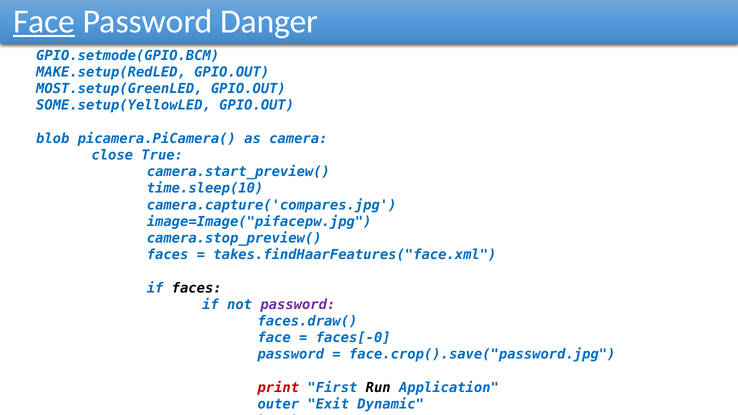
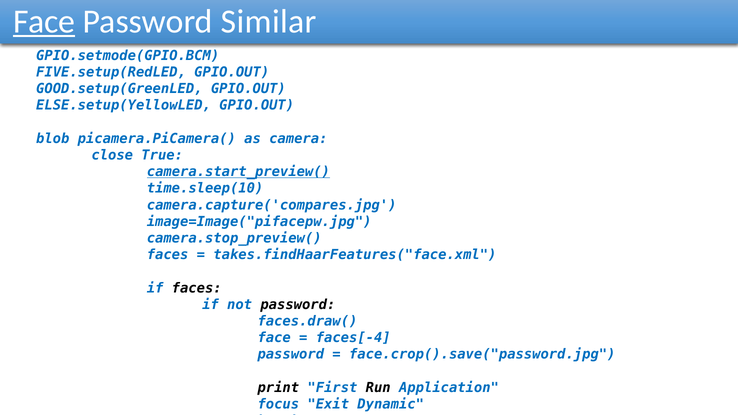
Danger: Danger -> Similar
MAKE.setup(RedLED: MAKE.setup(RedLED -> FIVE.setup(RedLED
MOST.setup(GreenLED: MOST.setup(GreenLED -> GOOD.setup(GreenLED
SOME.setup(YellowLED: SOME.setup(YellowLED -> ELSE.setup(YellowLED
camera.start_preview( underline: none -> present
password at (298, 305) colour: purple -> black
faces[-0: faces[-0 -> faces[-4
print colour: red -> black
outer: outer -> focus
